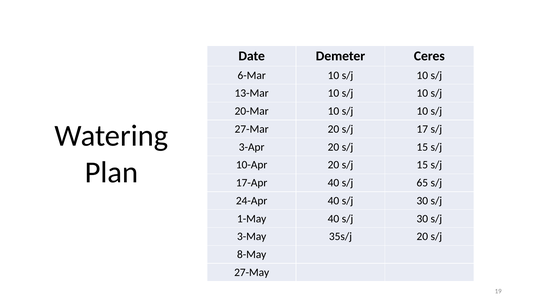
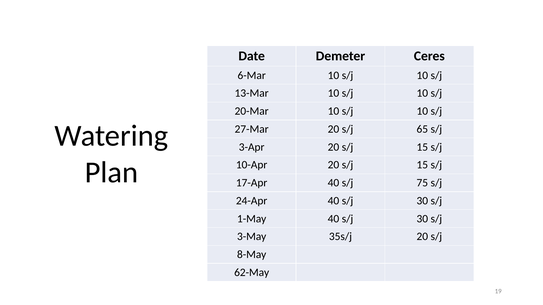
17: 17 -> 65
65: 65 -> 75
27-May: 27-May -> 62-May
